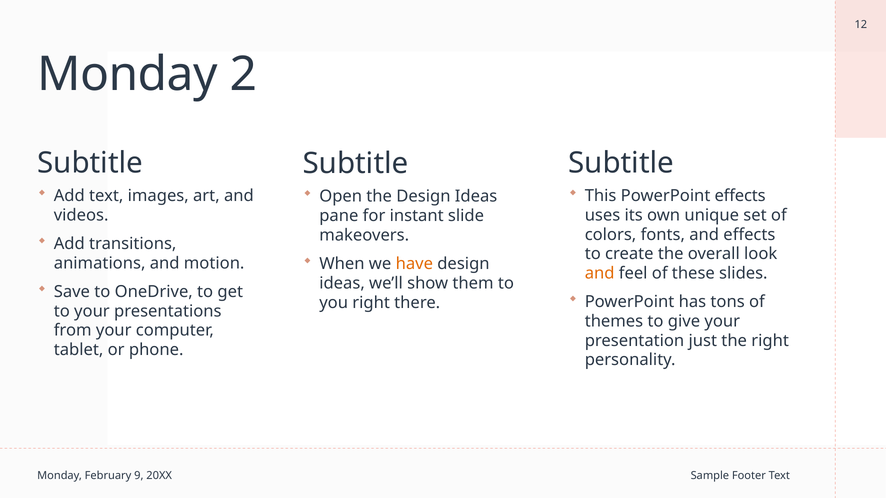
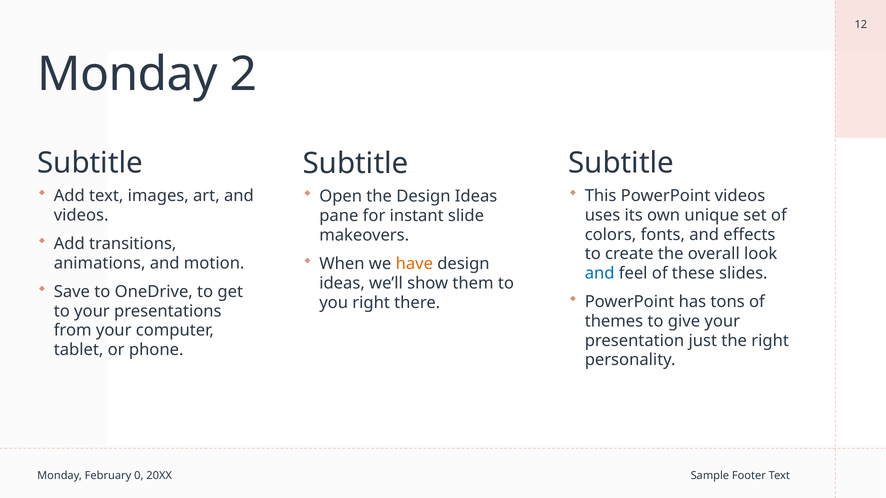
PowerPoint effects: effects -> videos
and at (600, 274) colour: orange -> blue
9: 9 -> 0
